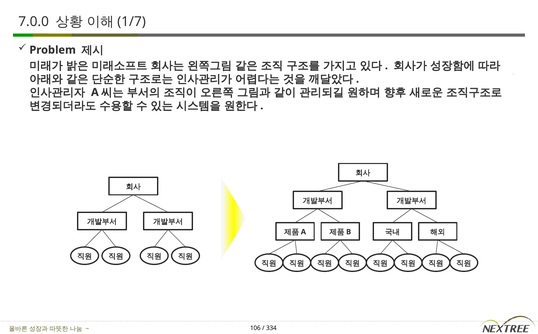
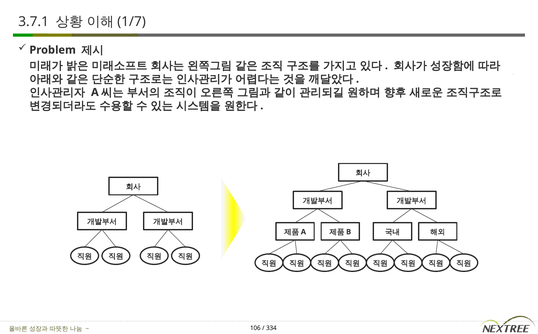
7.0.0: 7.0.0 -> 3.7.1
